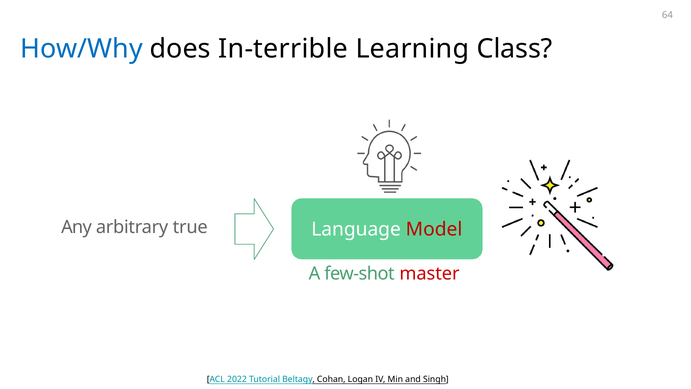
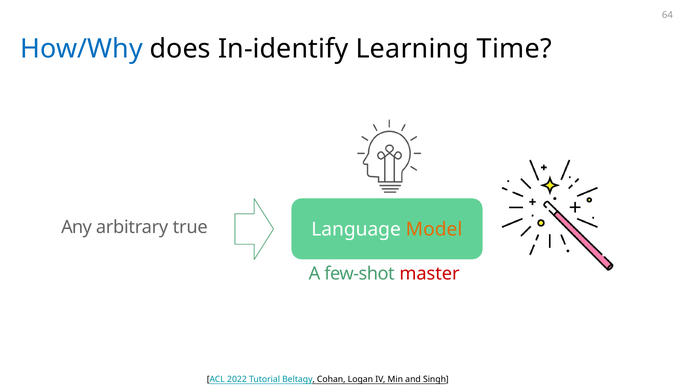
In-terrible: In-terrible -> In-identify
Class: Class -> Time
Model colour: red -> orange
